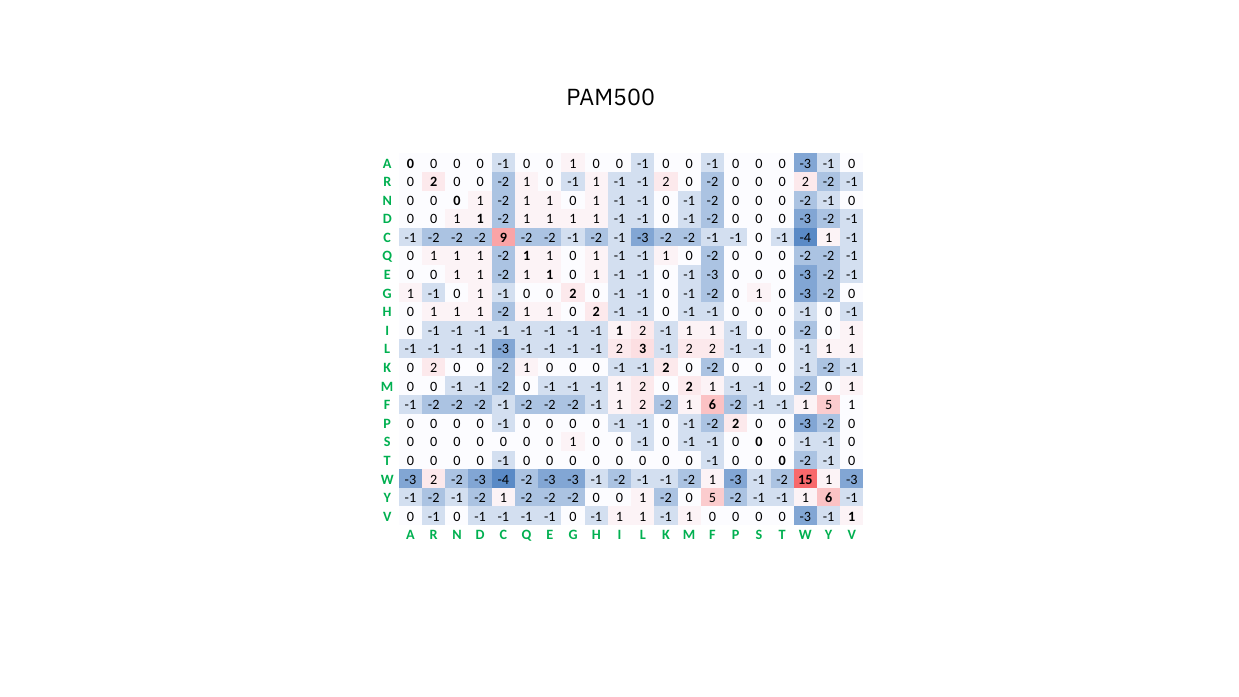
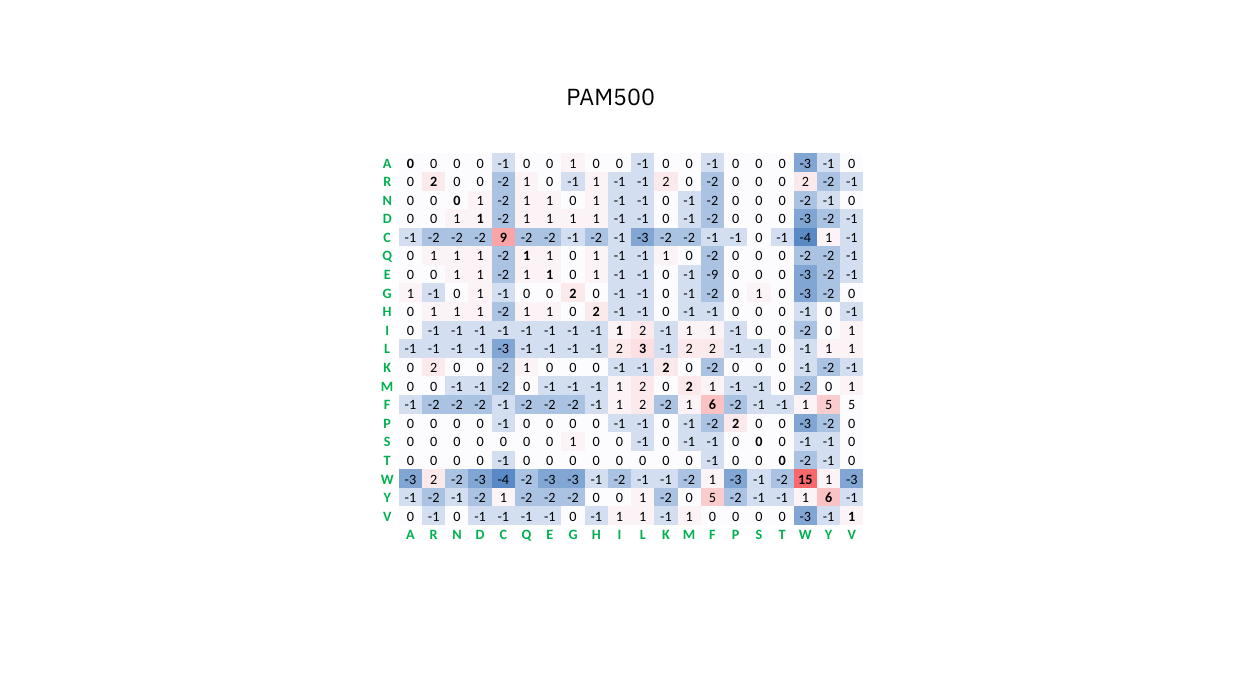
0 -1 -3: -3 -> -9
5 1: 1 -> 5
